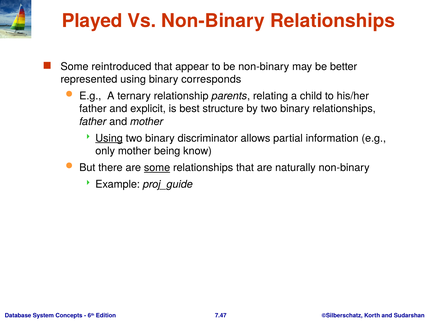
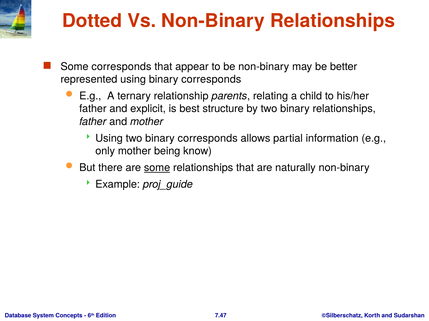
Played: Played -> Dotted
Some reintroduced: reintroduced -> corresponds
Using at (109, 139) underline: present -> none
two binary discriminator: discriminator -> corresponds
